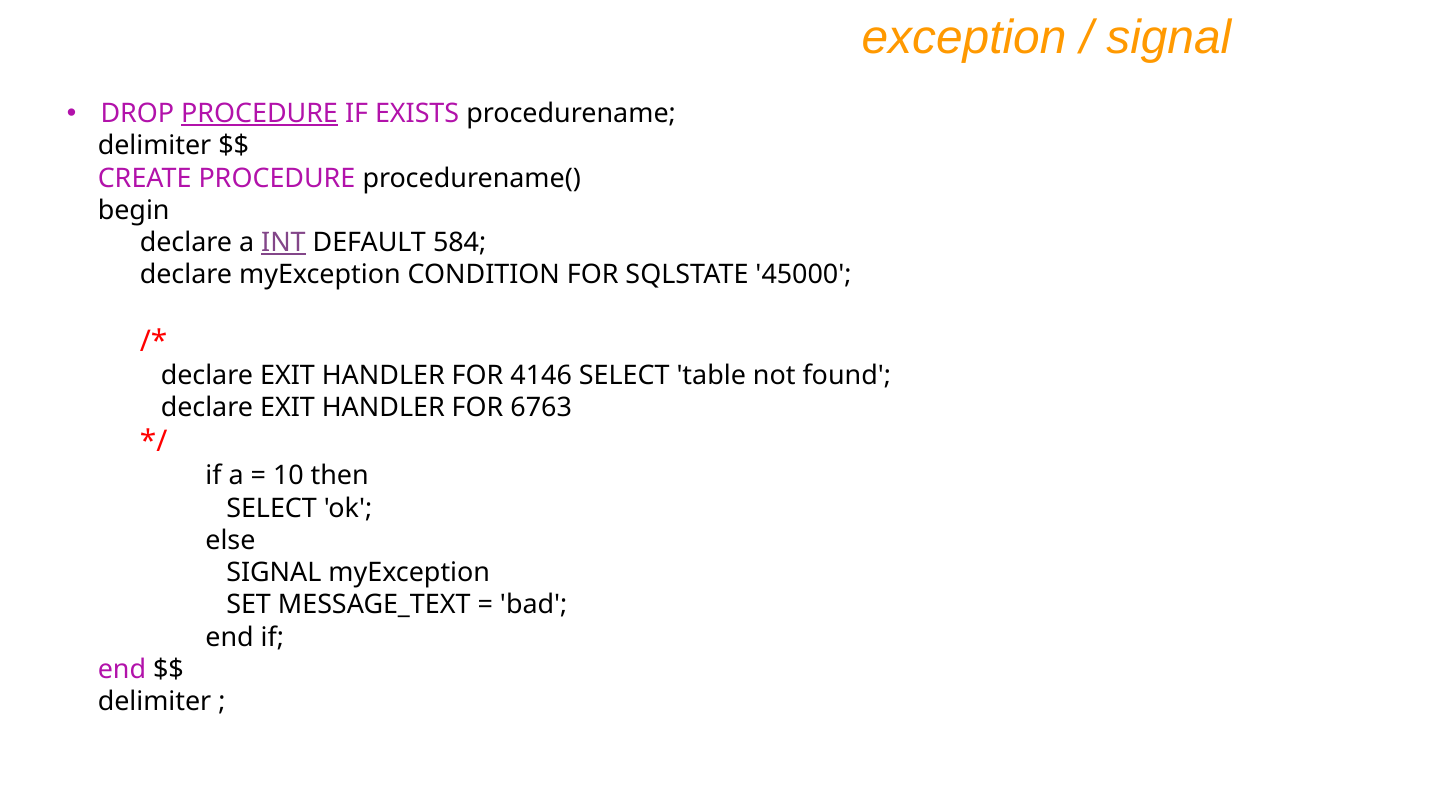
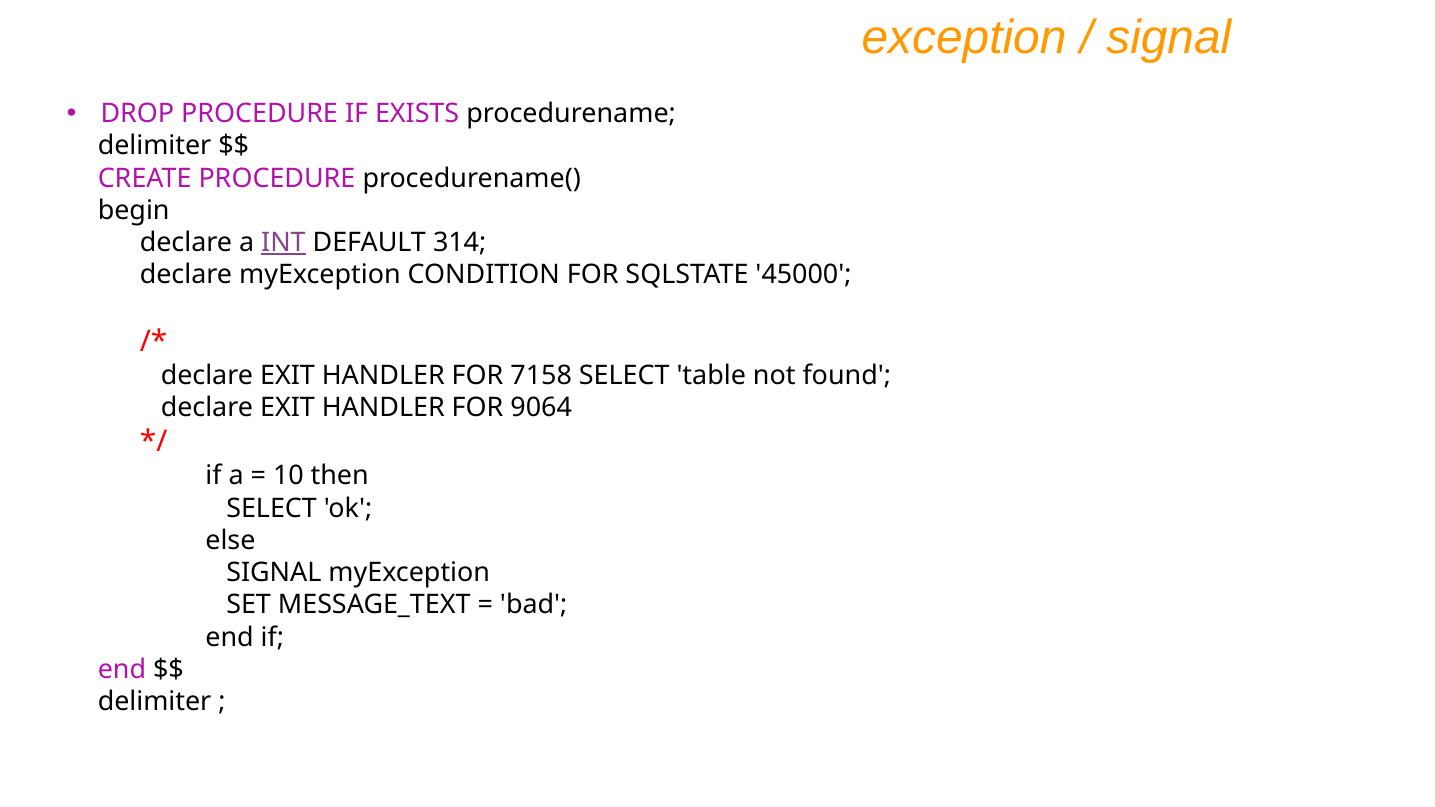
PROCEDURE at (260, 114) underline: present -> none
584: 584 -> 314
4146: 4146 -> 7158
6763: 6763 -> 9064
